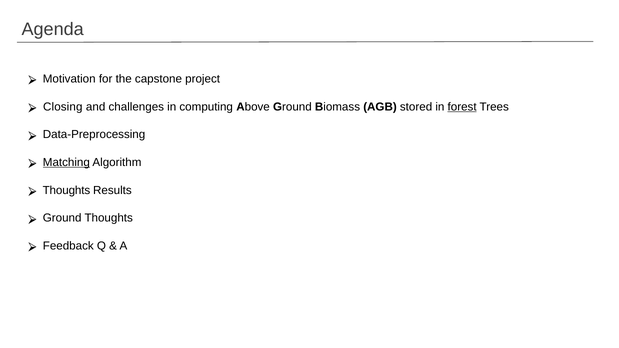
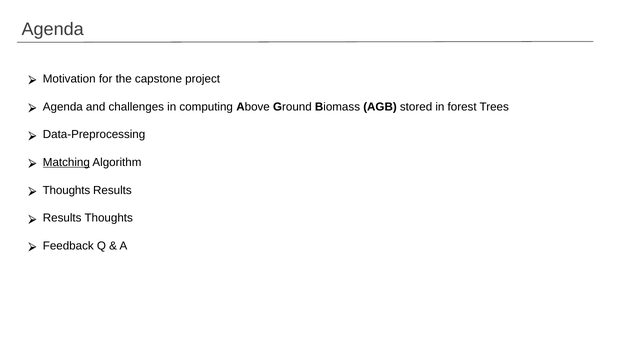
Closing at (63, 107): Closing -> Agenda
forest underline: present -> none
Ground at (62, 218): Ground -> Results
